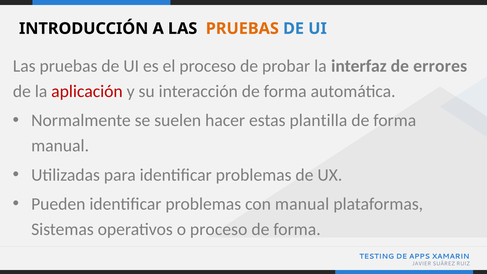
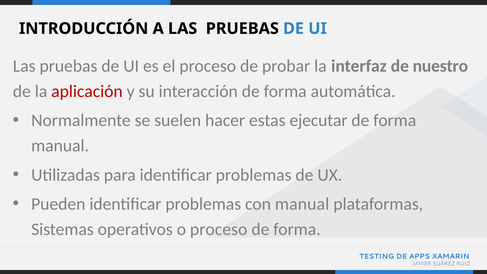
PRUEBAS at (242, 29) colour: orange -> black
errores: errores -> nuestro
plantilla: plantilla -> ejecutar
